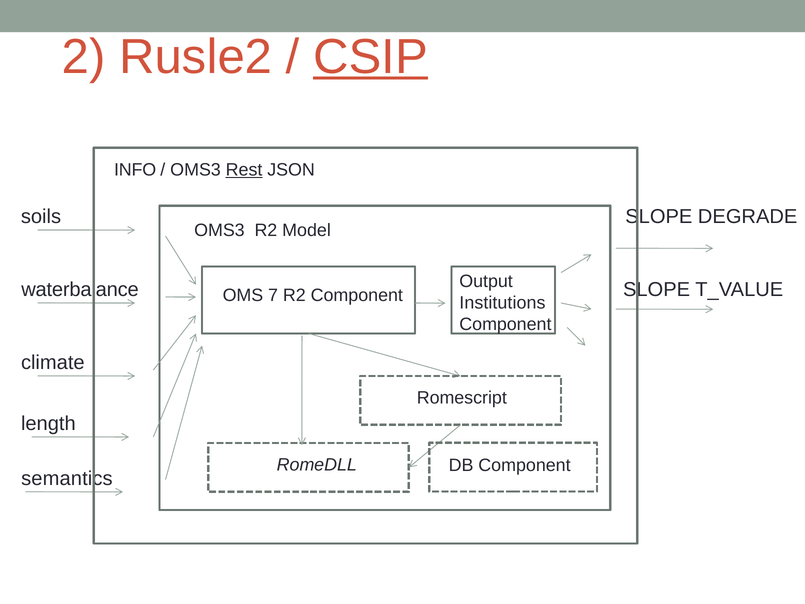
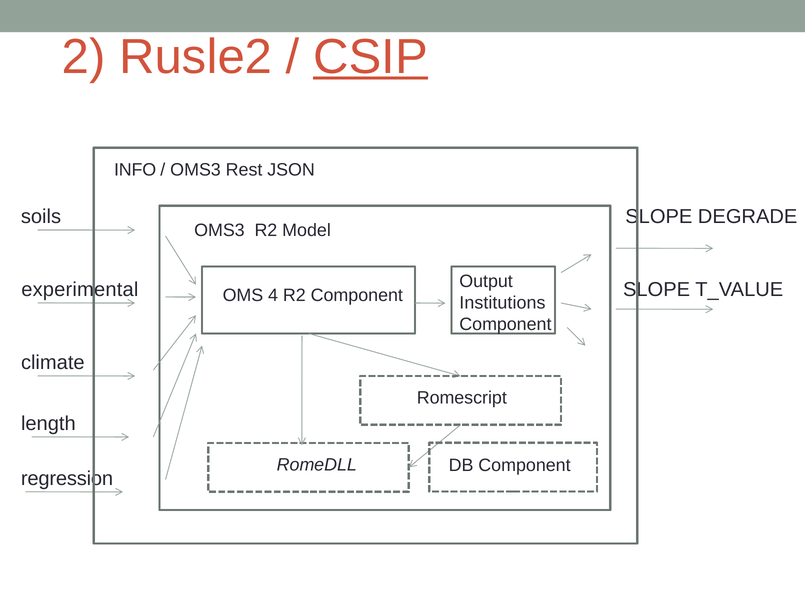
Rest underline: present -> none
waterbalance: waterbalance -> experimental
7: 7 -> 4
semantics: semantics -> regression
